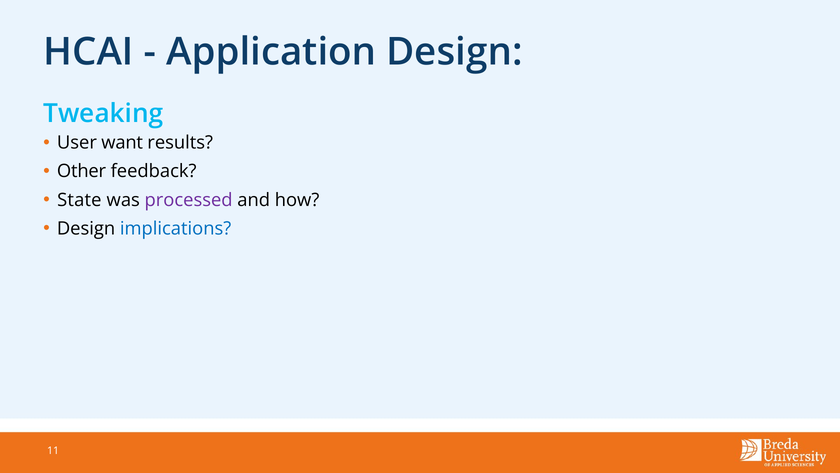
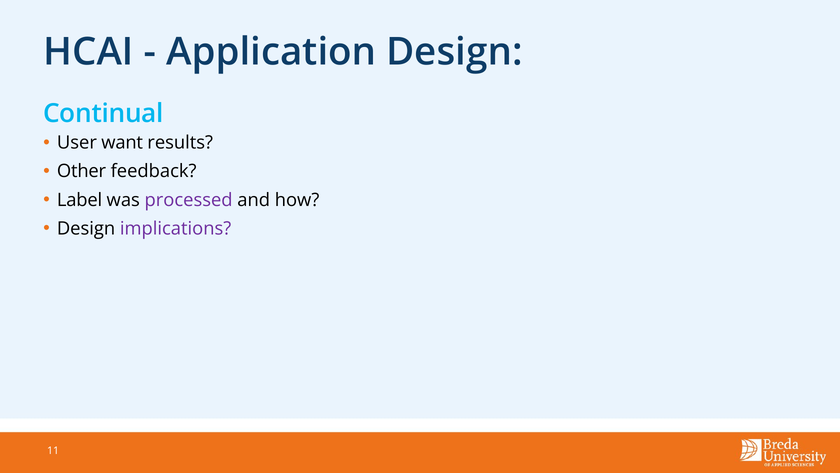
Tweaking: Tweaking -> Continual
State: State -> Label
implications colour: blue -> purple
